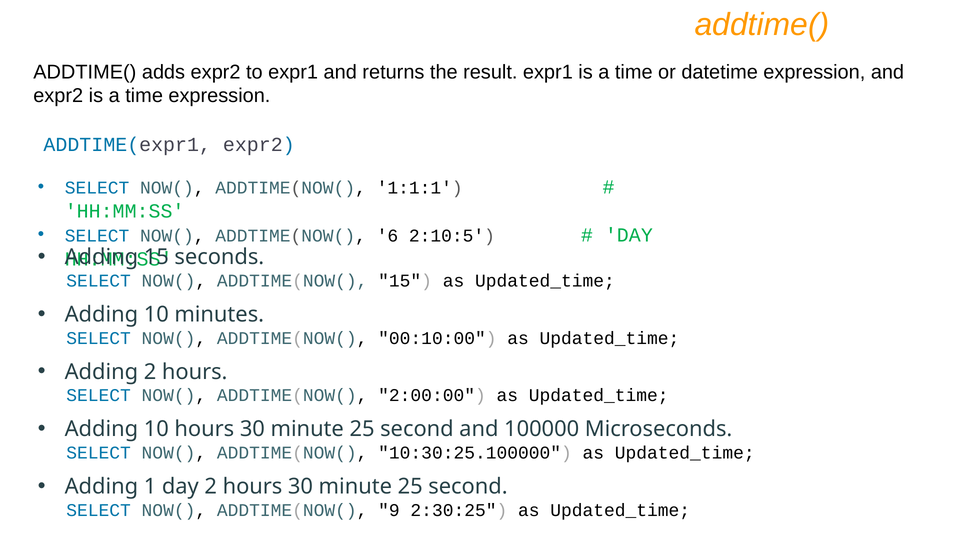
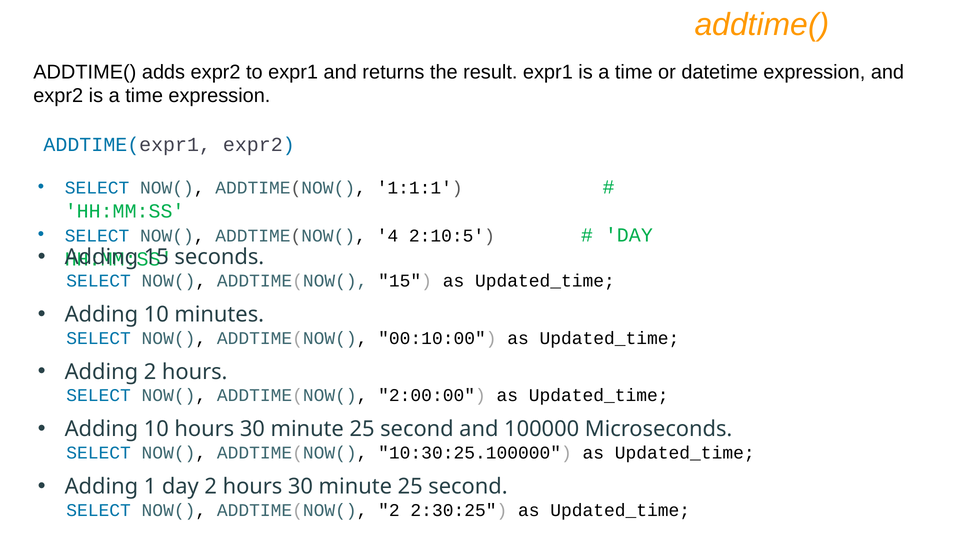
6: 6 -> 4
ADDTIME(NOW( 9: 9 -> 2
